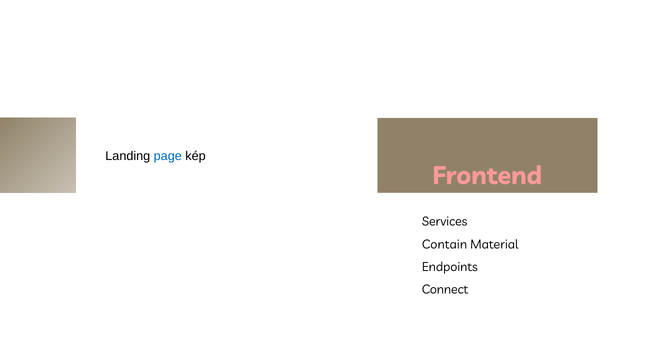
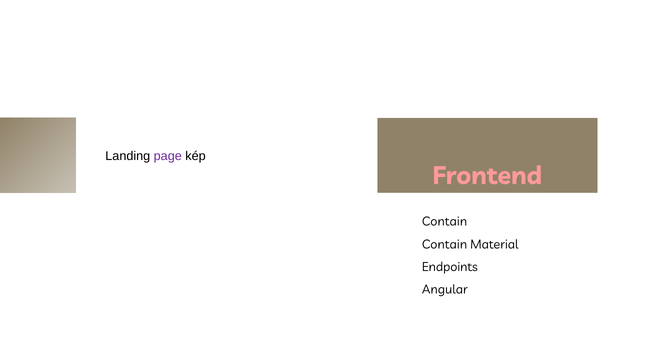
page colour: blue -> purple
Services at (445, 222): Services -> Contain
Connect: Connect -> Angular
